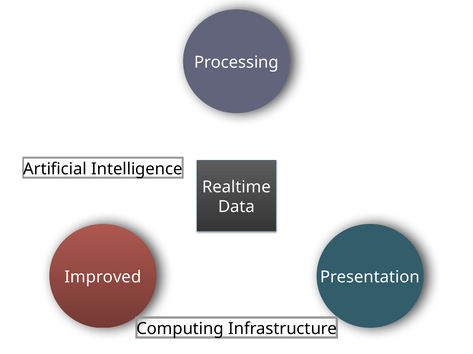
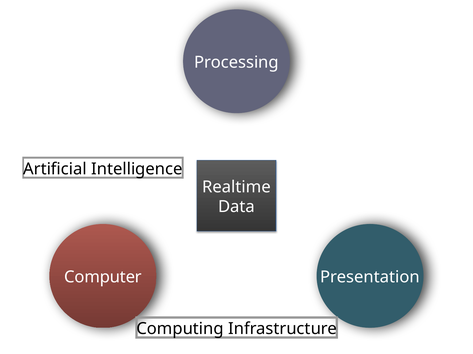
Improved: Improved -> Computer
